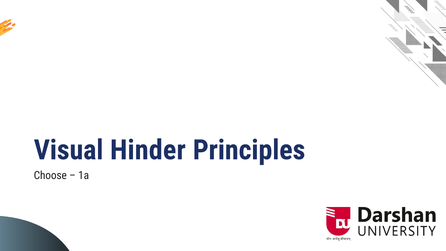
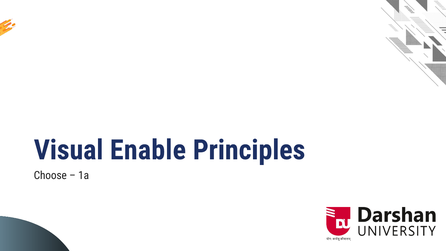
Hinder: Hinder -> Enable
